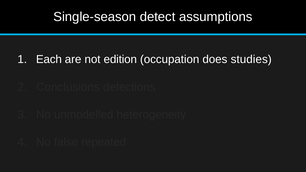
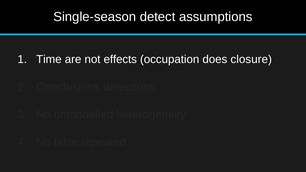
Each: Each -> Time
edition: edition -> effects
studies: studies -> closure
